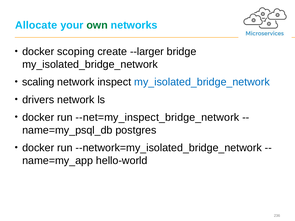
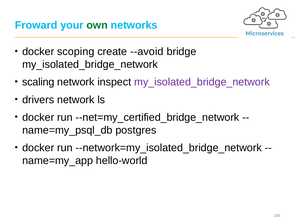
Allocate: Allocate -> Froward
--larger: --larger -> --avoid
my_isolated_bridge_network at (202, 82) colour: blue -> purple
--net=my_inspect_bridge_network: --net=my_inspect_bridge_network -> --net=my_certified_bridge_network
